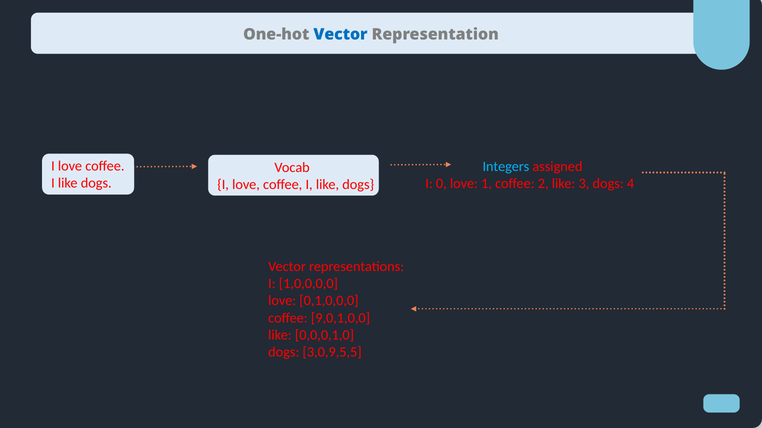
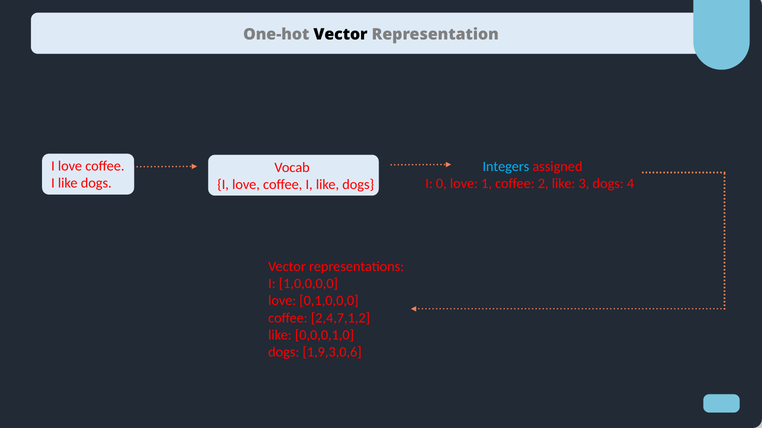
Vector at (341, 34) colour: blue -> black
9,0,1,0,0: 9,0,1,0,0 -> 2,4,7,1,2
3,0,9,5,5: 3,0,9,5,5 -> 1,9,3,0,6
